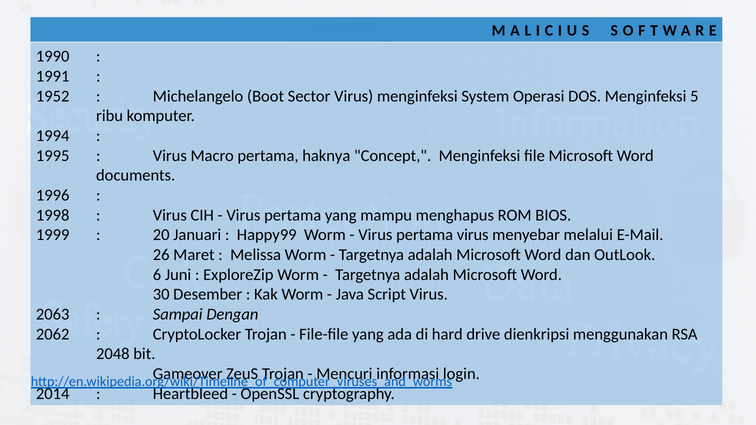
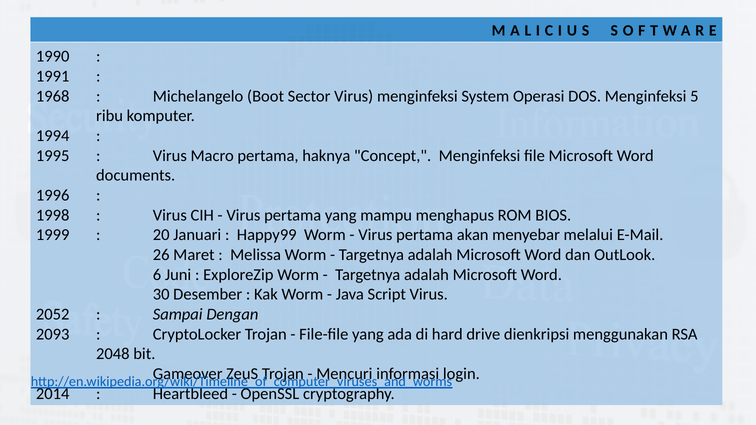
1952: 1952 -> 1968
pertama virus: virus -> akan
2063: 2063 -> 2052
2062: 2062 -> 2093
